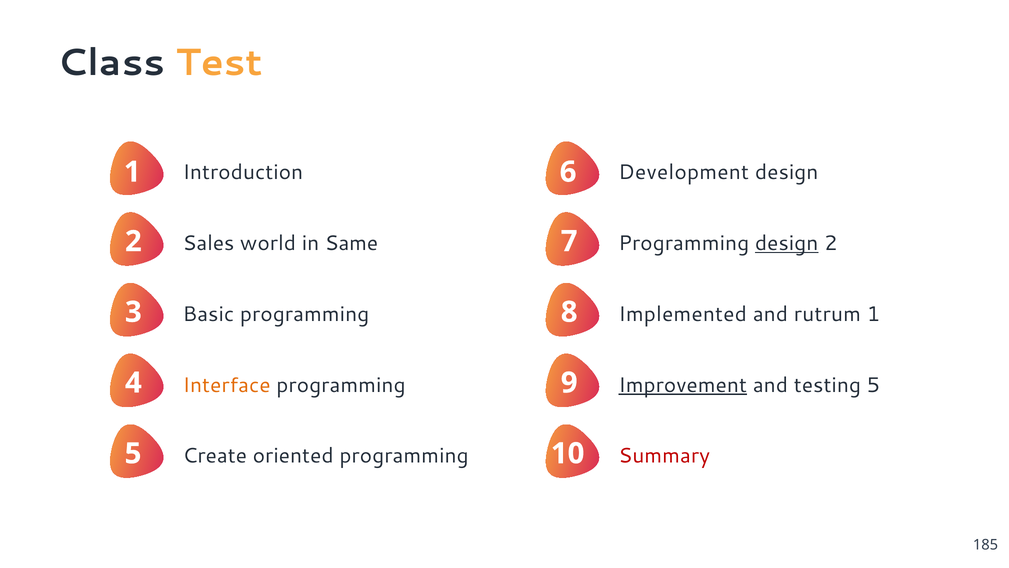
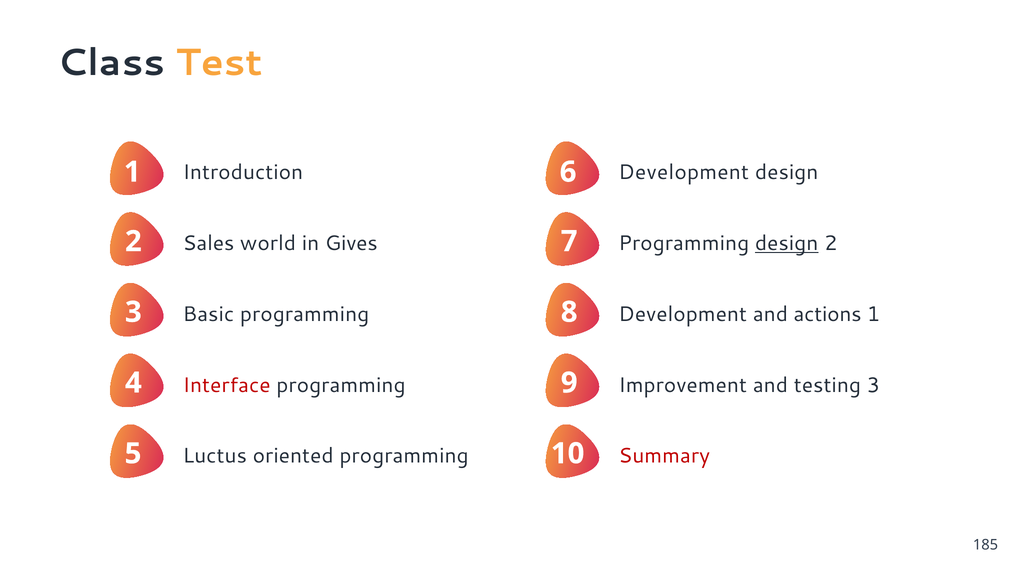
Same: Same -> Gives
Implemented at (683, 314): Implemented -> Development
rutrum: rutrum -> actions
Interface colour: orange -> red
Improvement underline: present -> none
testing 5: 5 -> 3
Create: Create -> Luctus
